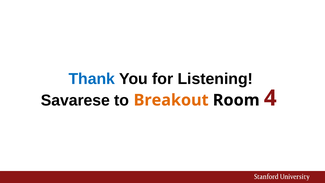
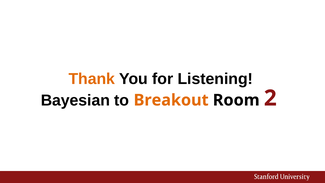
Thank colour: blue -> orange
Savarese: Savarese -> Bayesian
4: 4 -> 2
